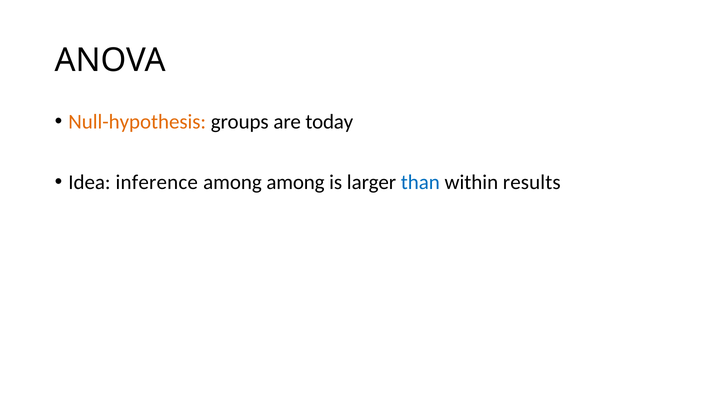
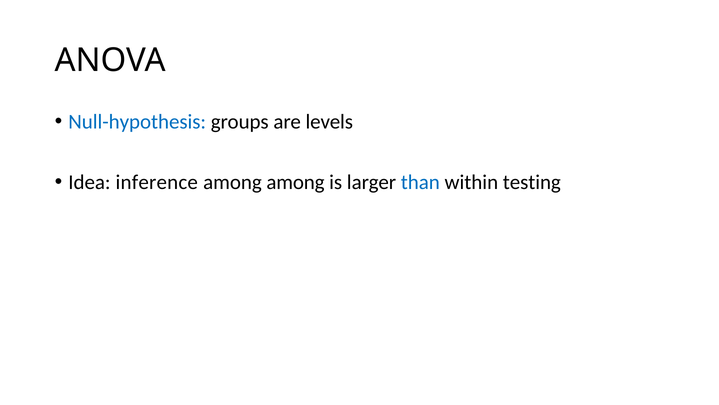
Null-hypothesis colour: orange -> blue
today: today -> levels
results: results -> testing
